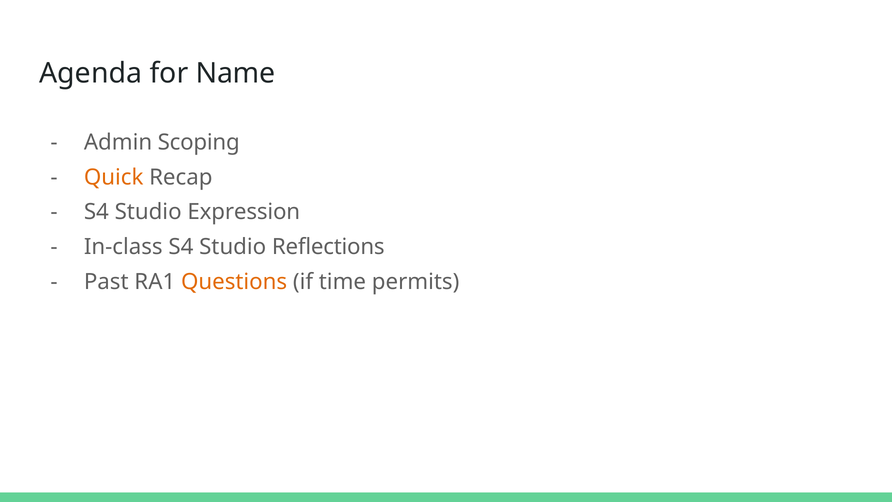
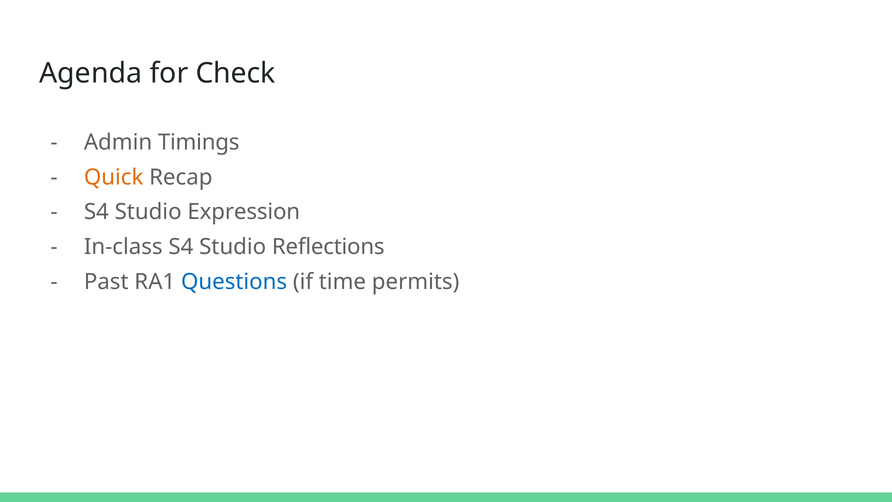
Name: Name -> Check
Scoping: Scoping -> Timings
Questions colour: orange -> blue
